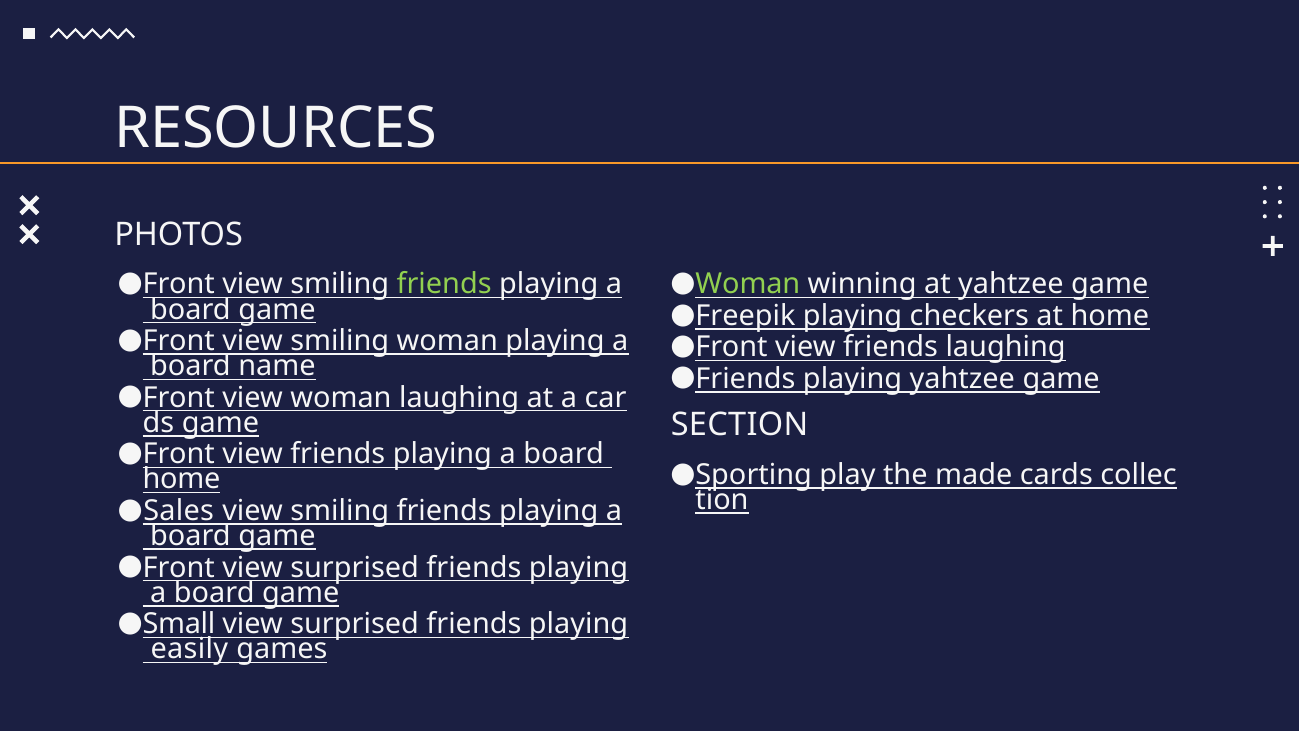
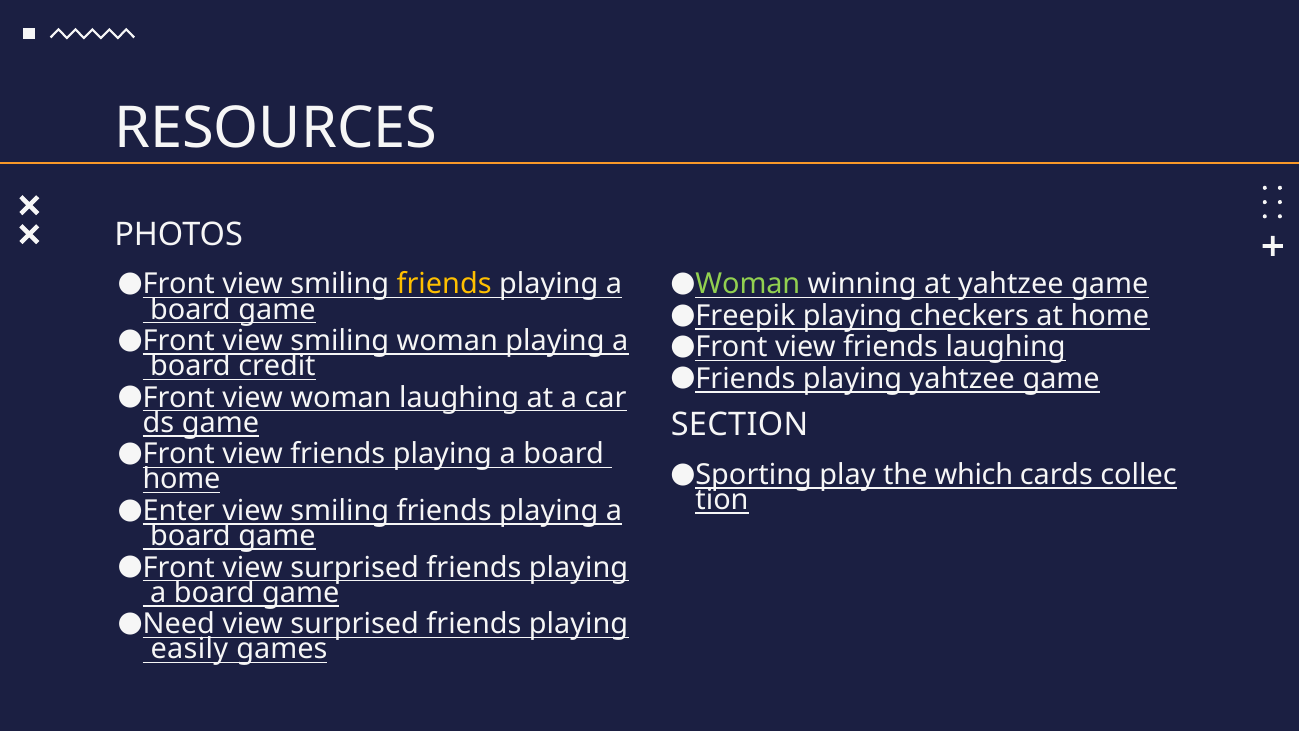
friends at (444, 284) colour: light green -> yellow
name: name -> credit
made: made -> which
Sales: Sales -> Enter
Small: Small -> Need
